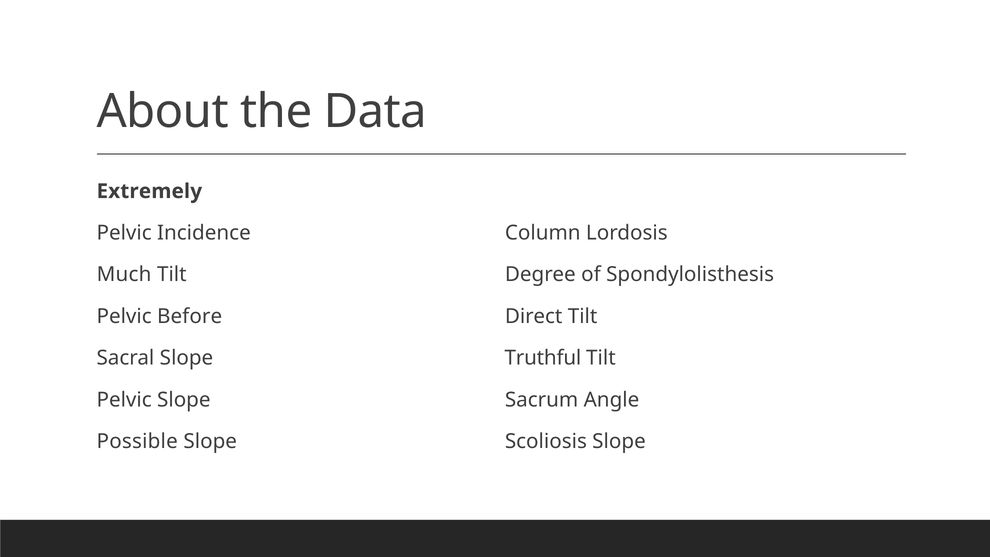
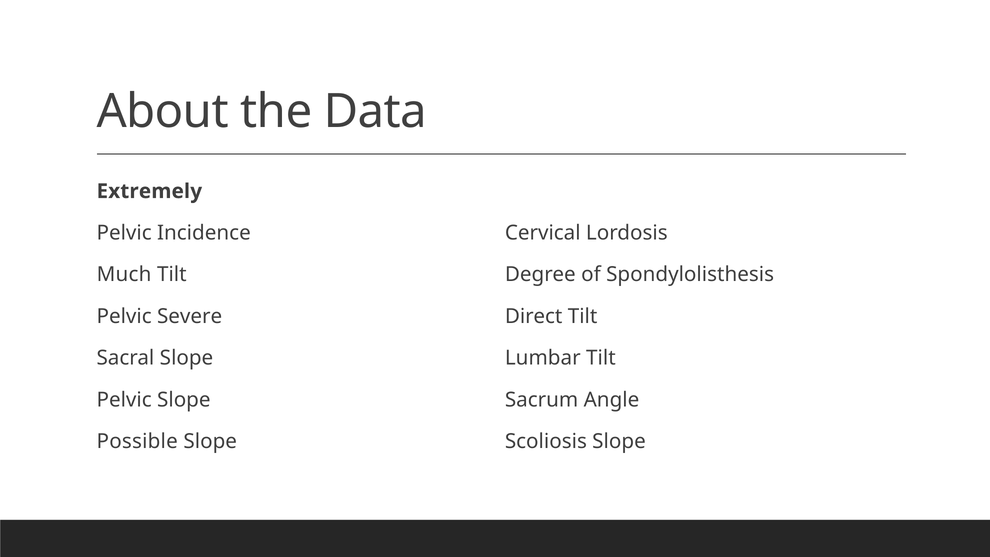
Column: Column -> Cervical
Before: Before -> Severe
Truthful: Truthful -> Lumbar
